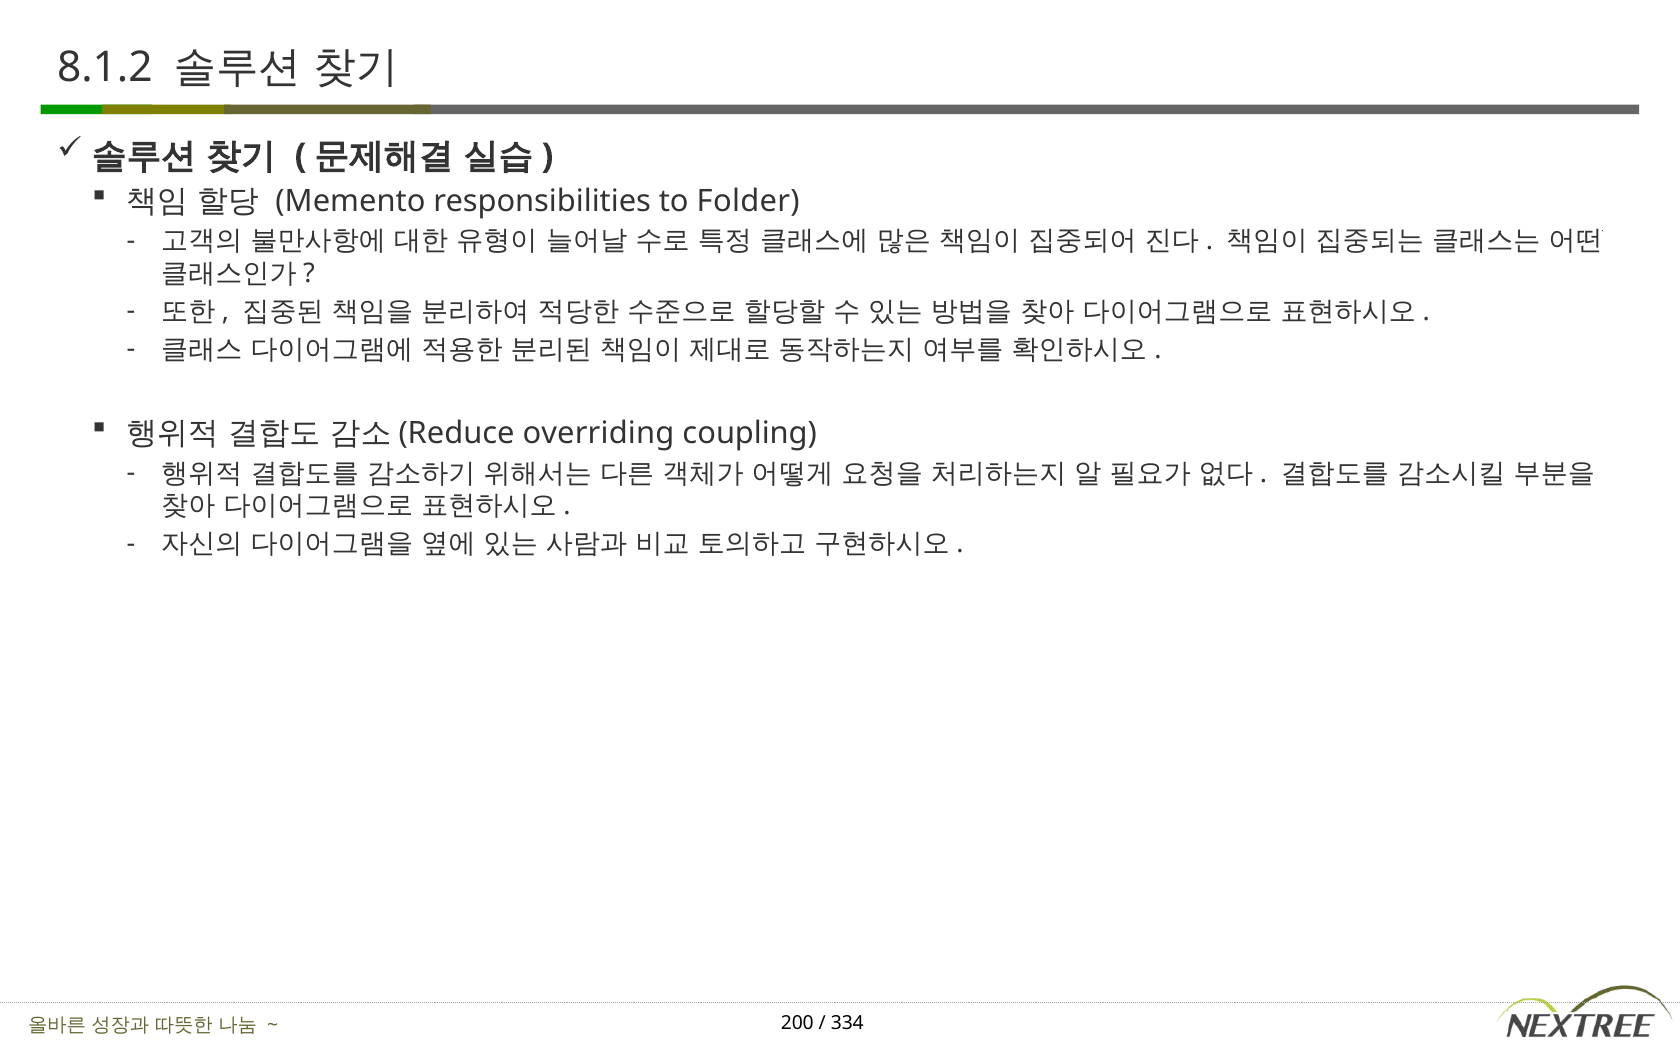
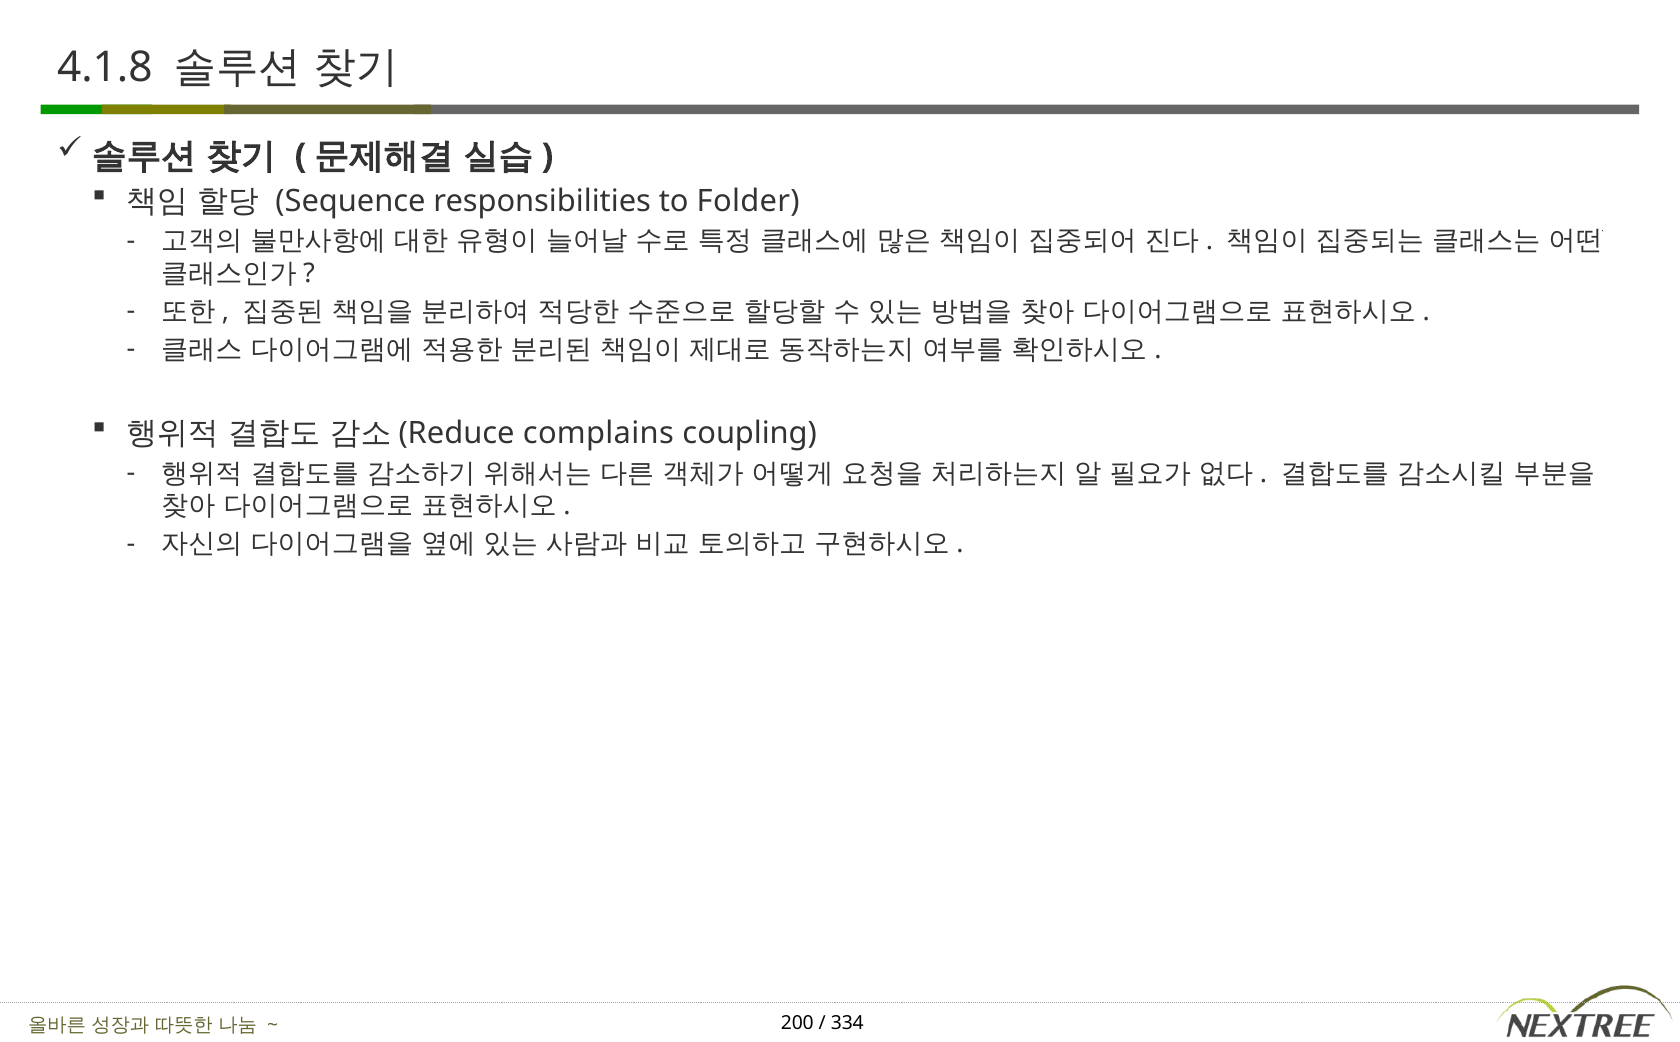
8.1.2: 8.1.2 -> 4.1.8
Memento: Memento -> Sequence
overriding: overriding -> complains
